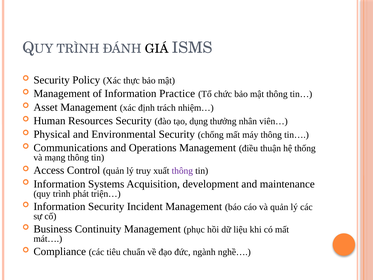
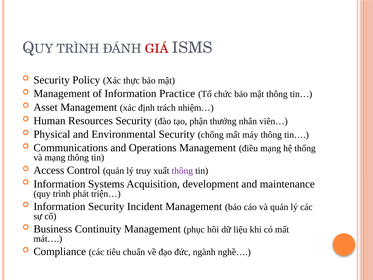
GIÁ colour: black -> red
dụng: dụng -> phận
điều thuận: thuận -> mạng
